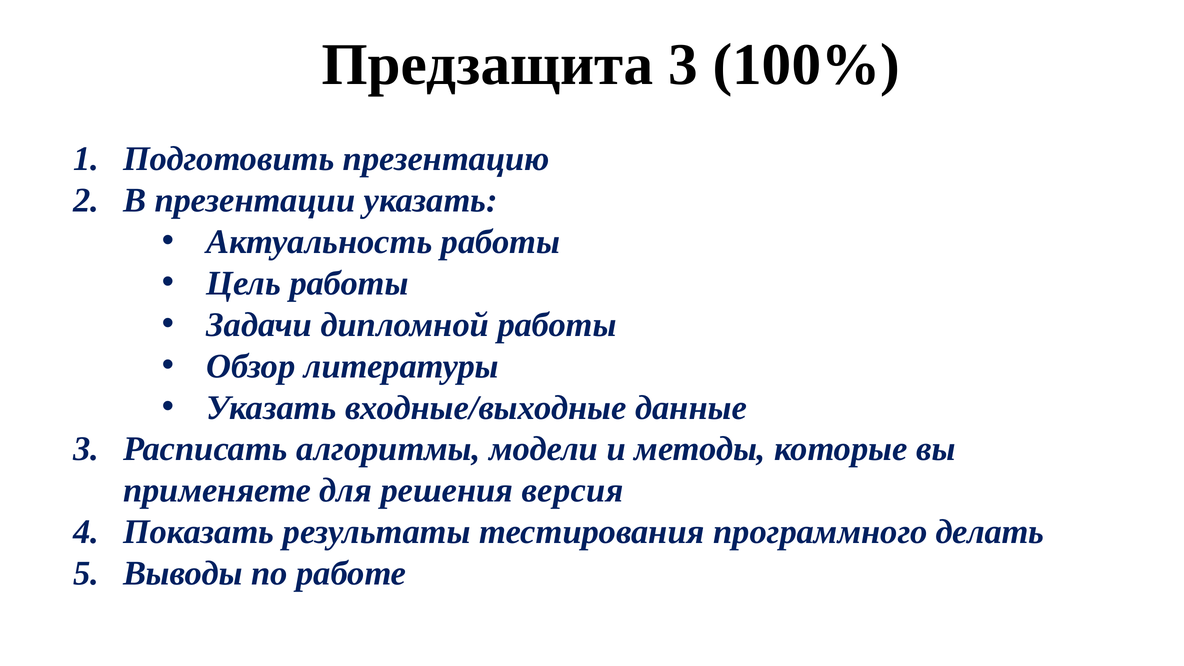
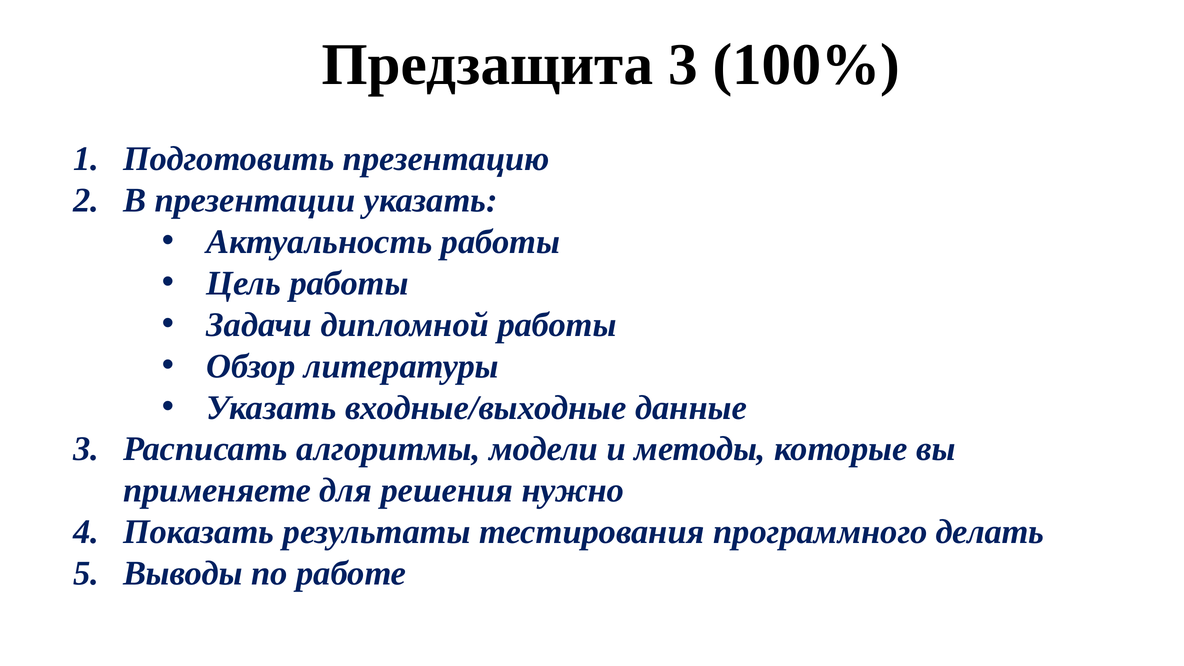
версия: версия -> нужно
